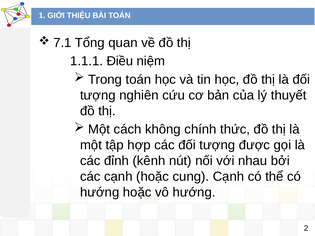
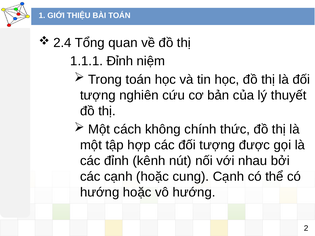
7.1: 7.1 -> 2.4
1.1.1 Điều: Điều -> Đỉnh
